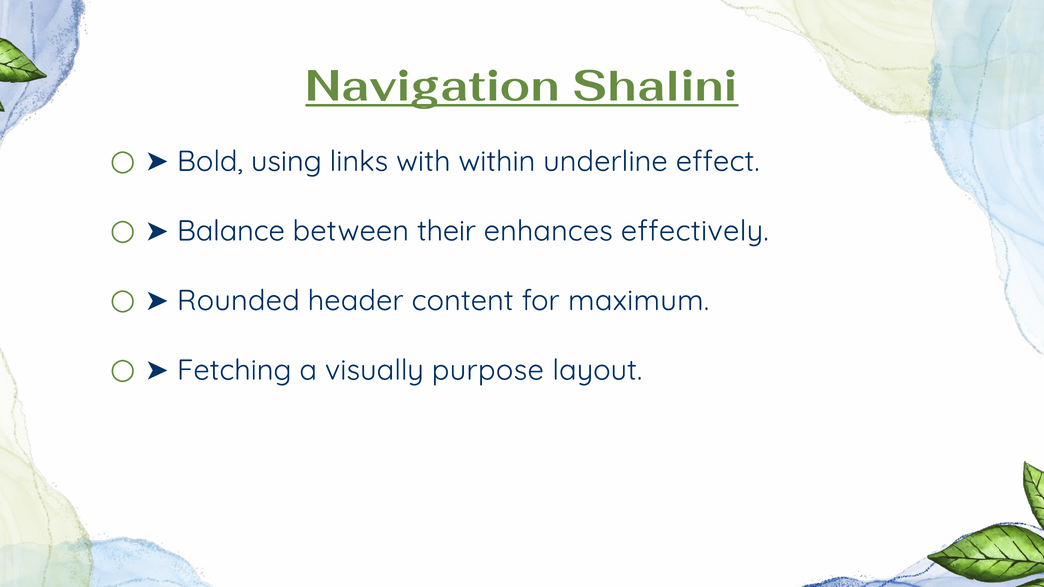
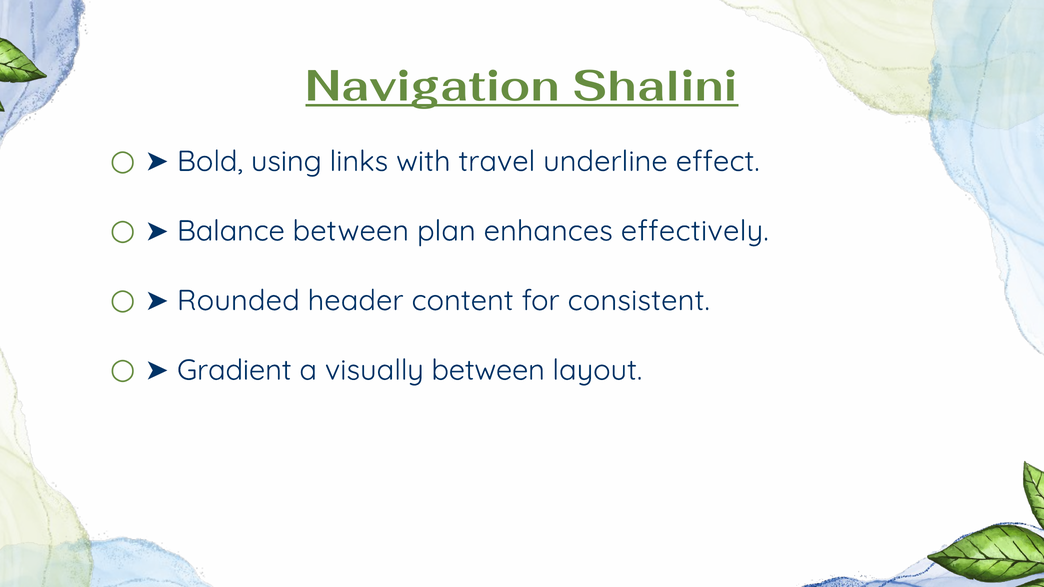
within: within -> travel
their: their -> plan
maximum: maximum -> consistent
Fetching: Fetching -> Gradient
visually purpose: purpose -> between
